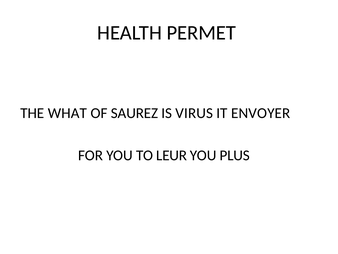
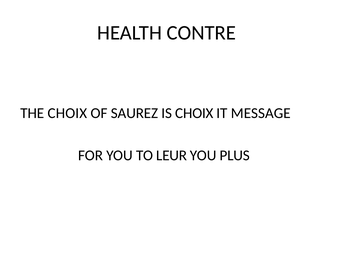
PERMET: PERMET -> CONTRE
THE WHAT: WHAT -> CHOIX
IS VIRUS: VIRUS -> CHOIX
ENVOYER: ENVOYER -> MESSAGE
